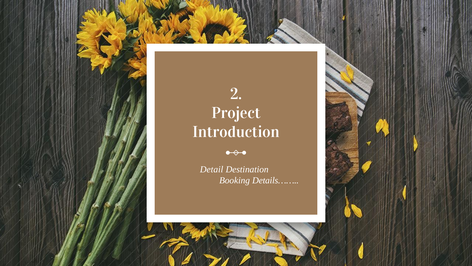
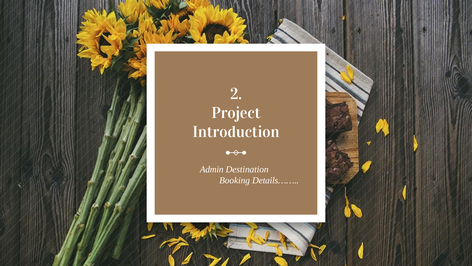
Detail: Detail -> Admin
